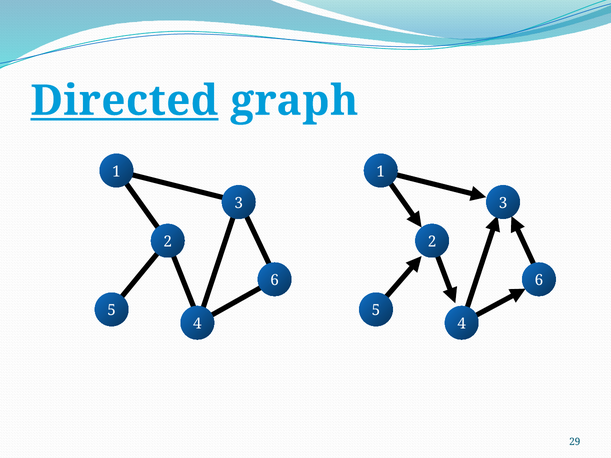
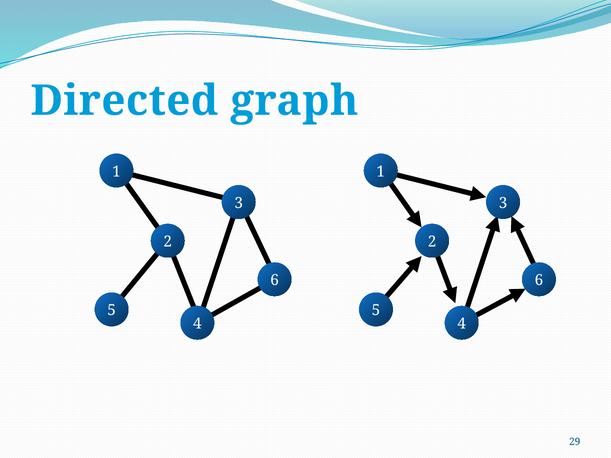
Directed underline: present -> none
